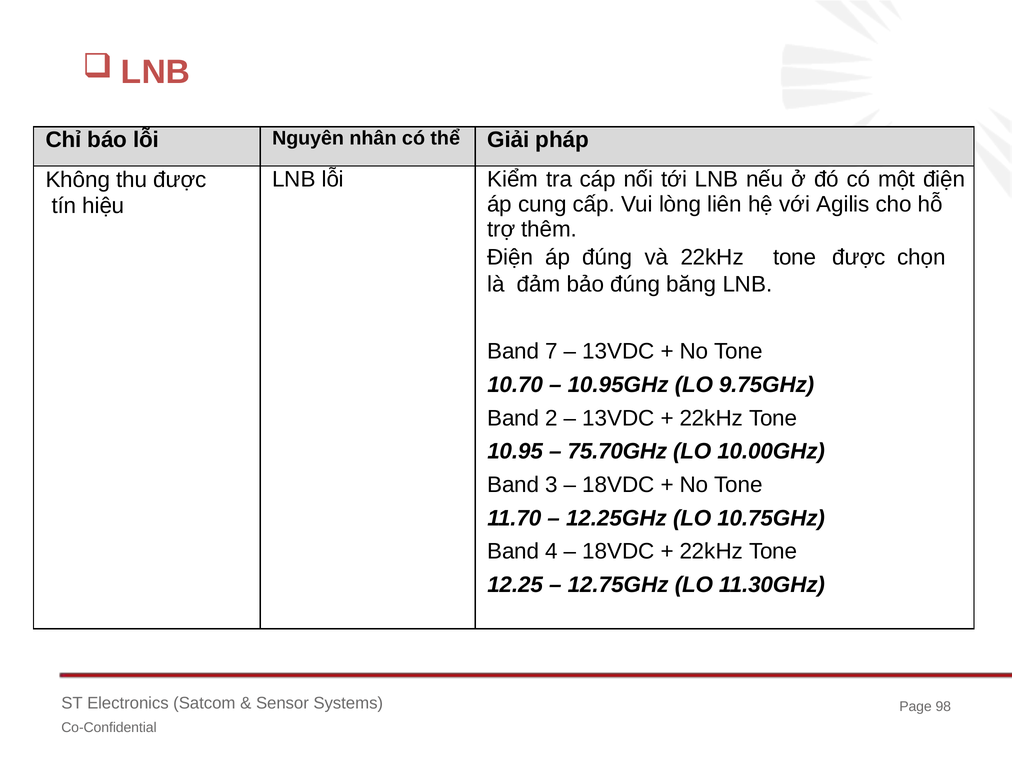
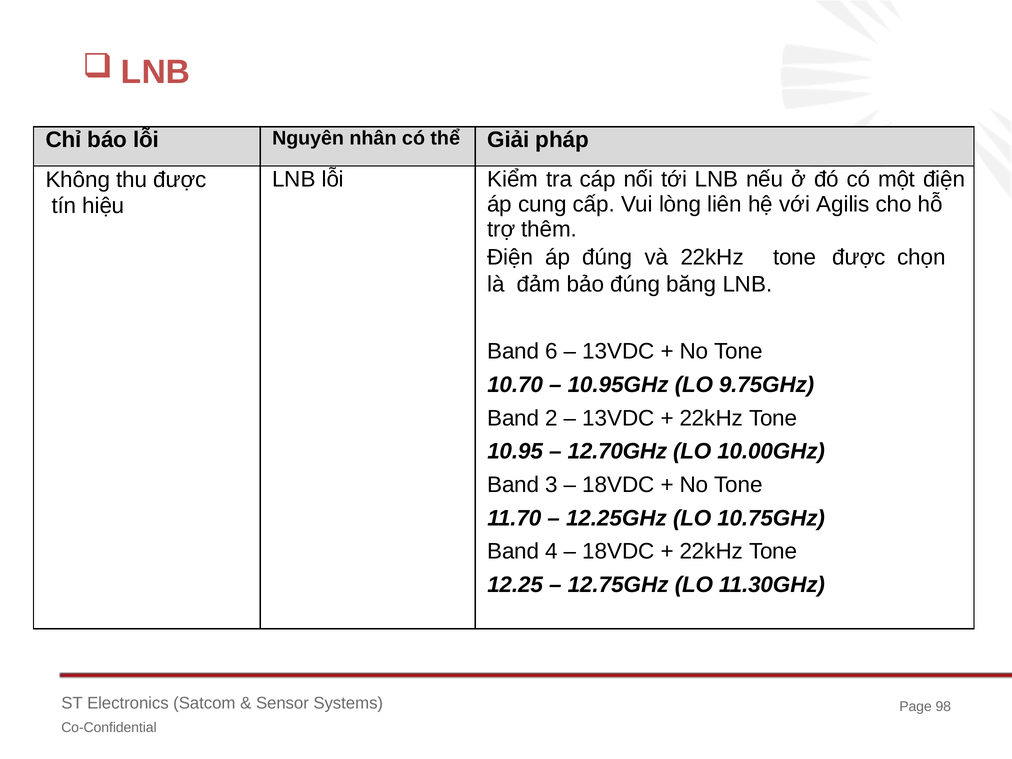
7: 7 -> 6
75.70GHz: 75.70GHz -> 12.70GHz
